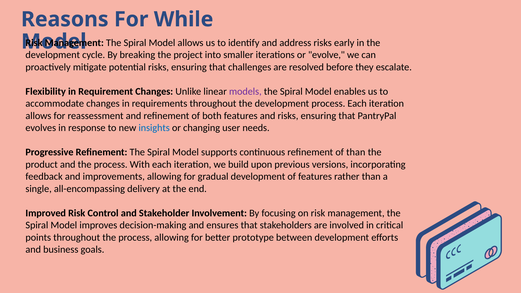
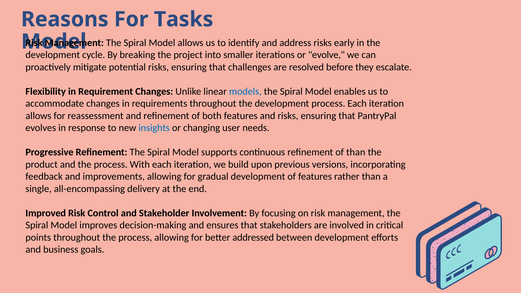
While: While -> Tasks
models colour: purple -> blue
prototype: prototype -> addressed
